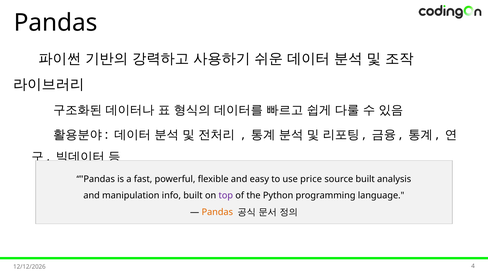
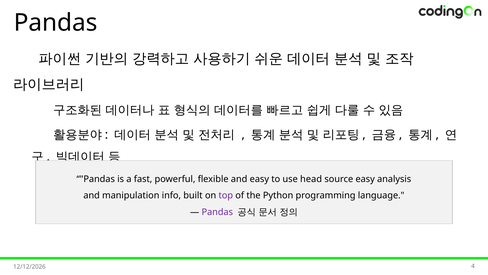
price: price -> head
source built: built -> easy
Pandas at (217, 212) colour: orange -> purple
